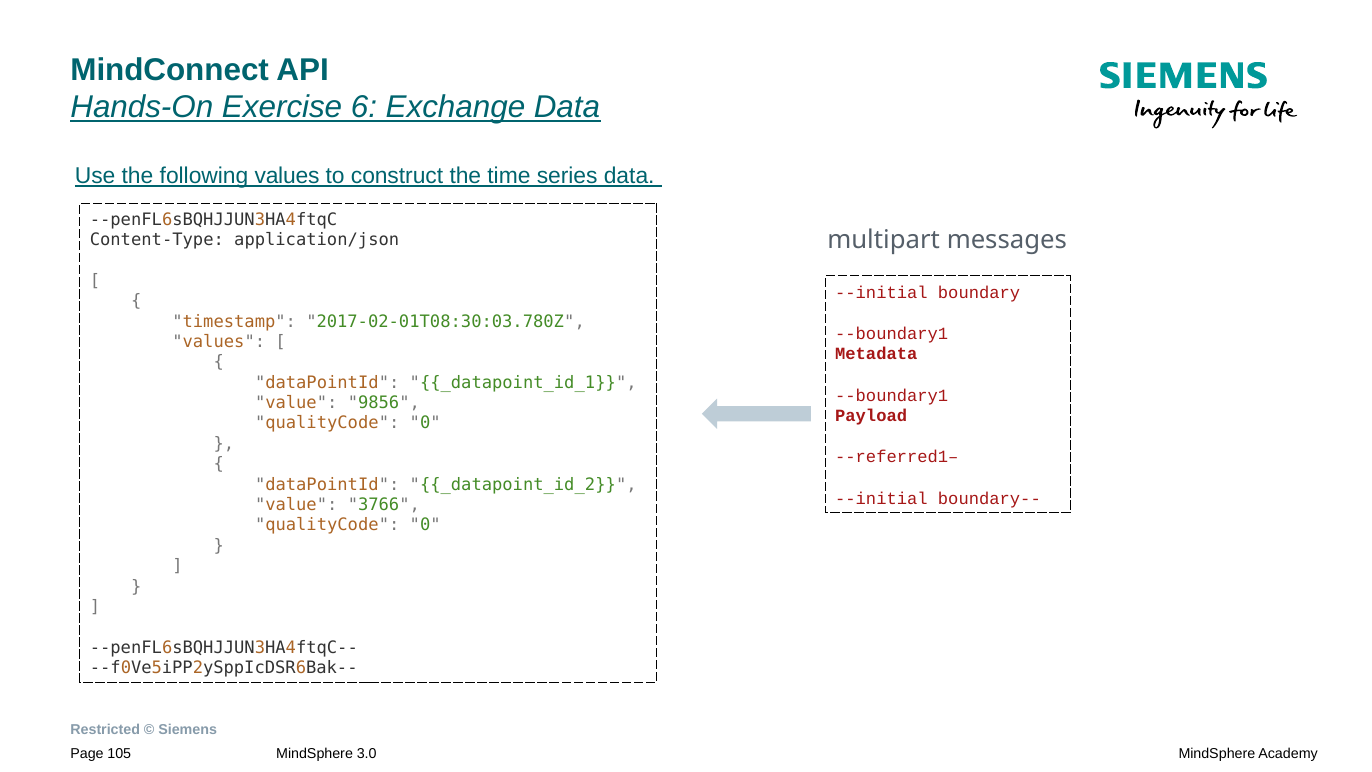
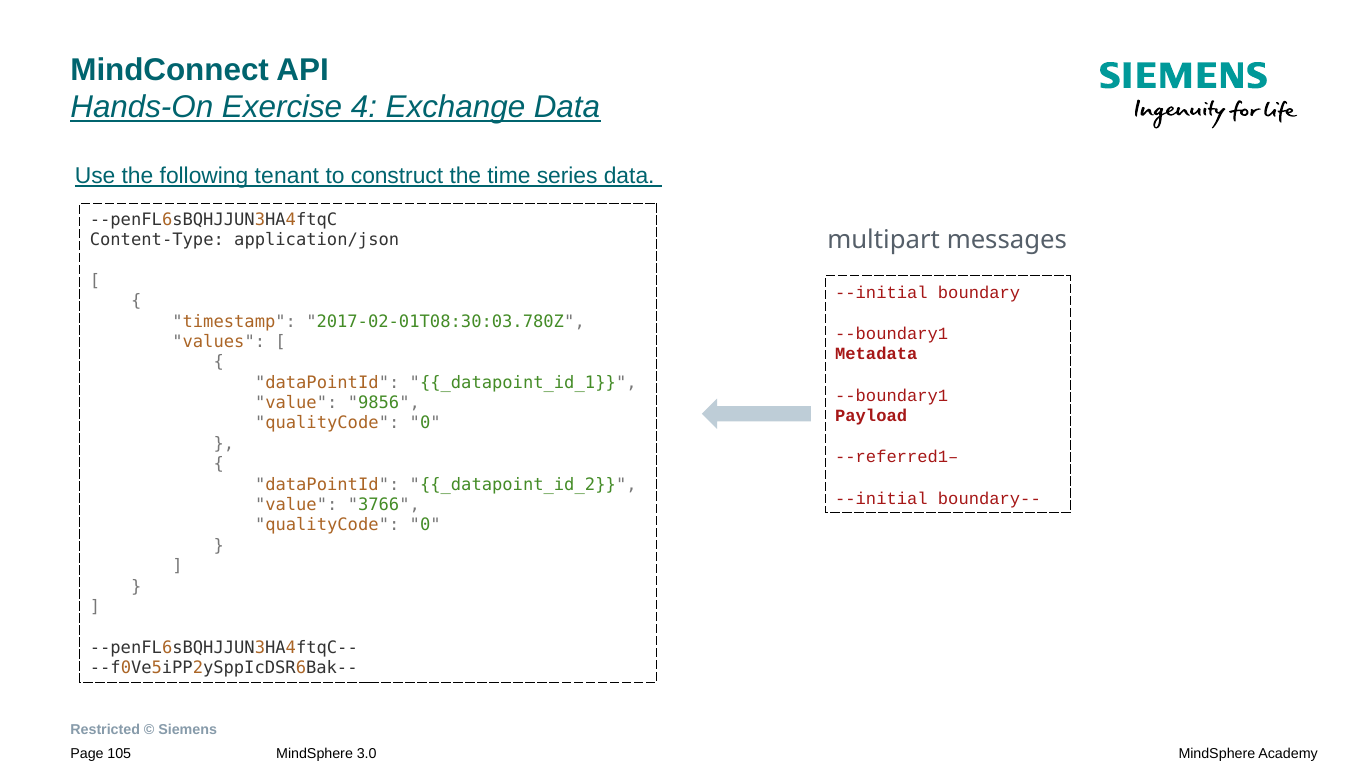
6: 6 -> 4
following values: values -> tenant
